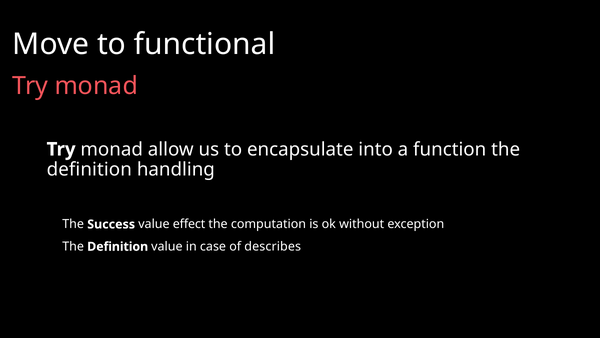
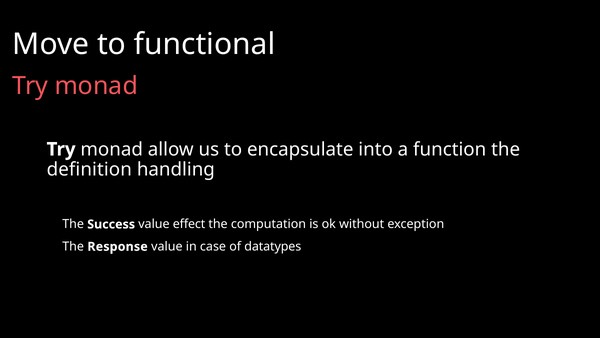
Definition at (118, 246): Definition -> Response
describes: describes -> datatypes
